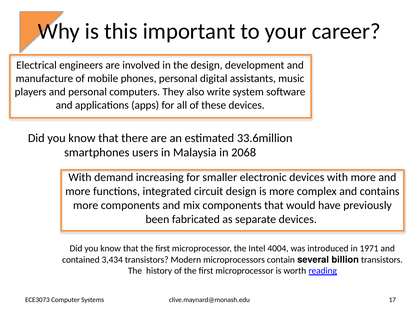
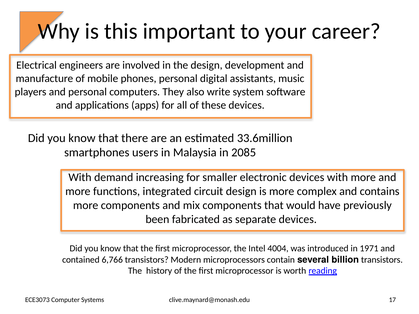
2068: 2068 -> 2085
3,434: 3,434 -> 6,766
